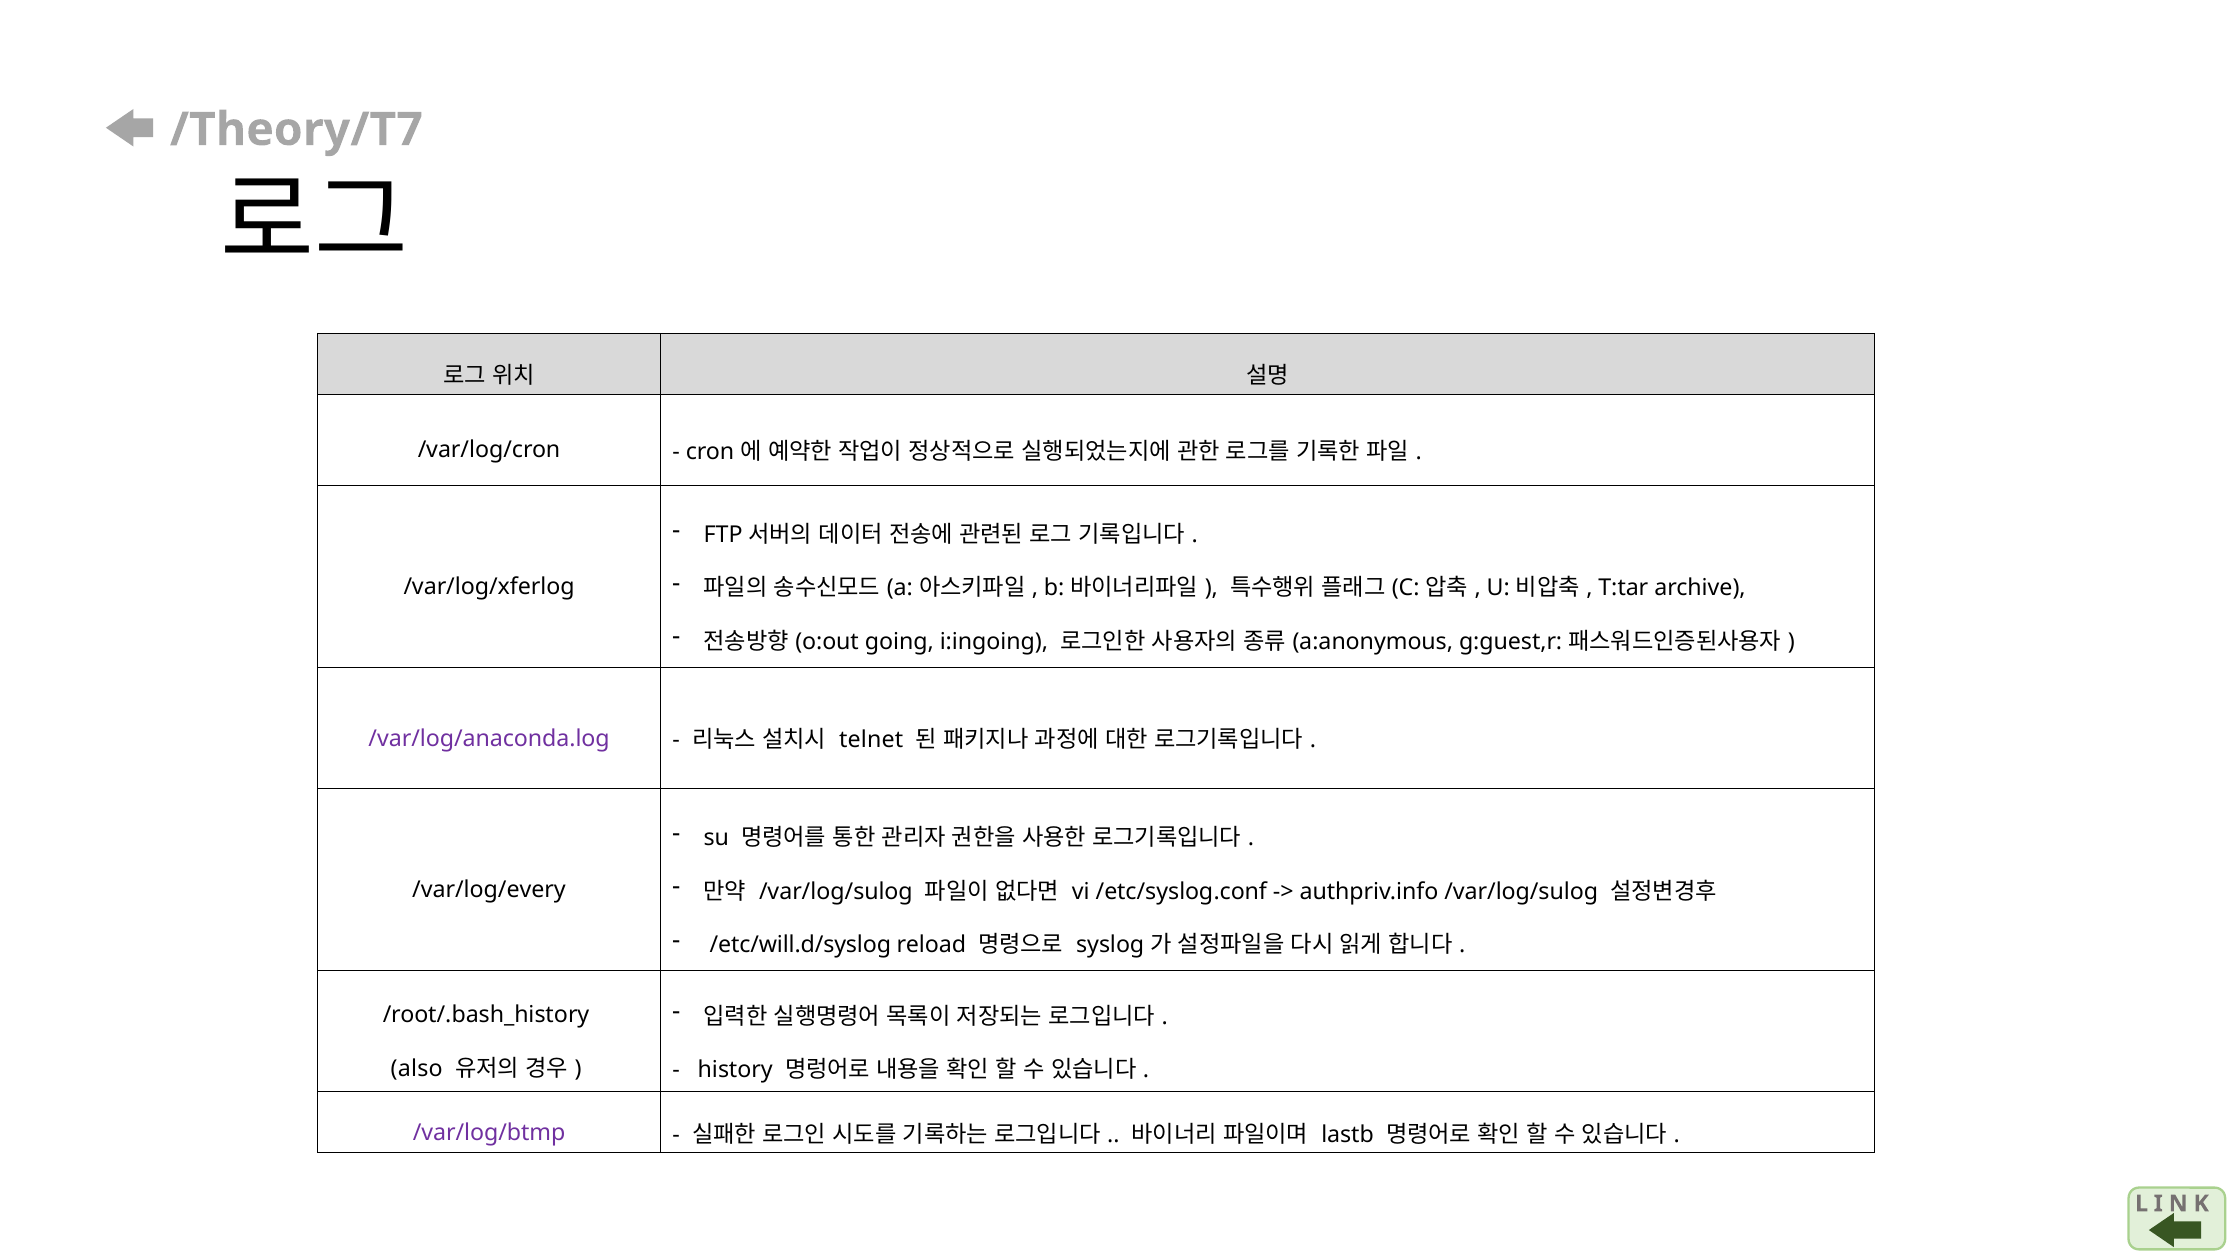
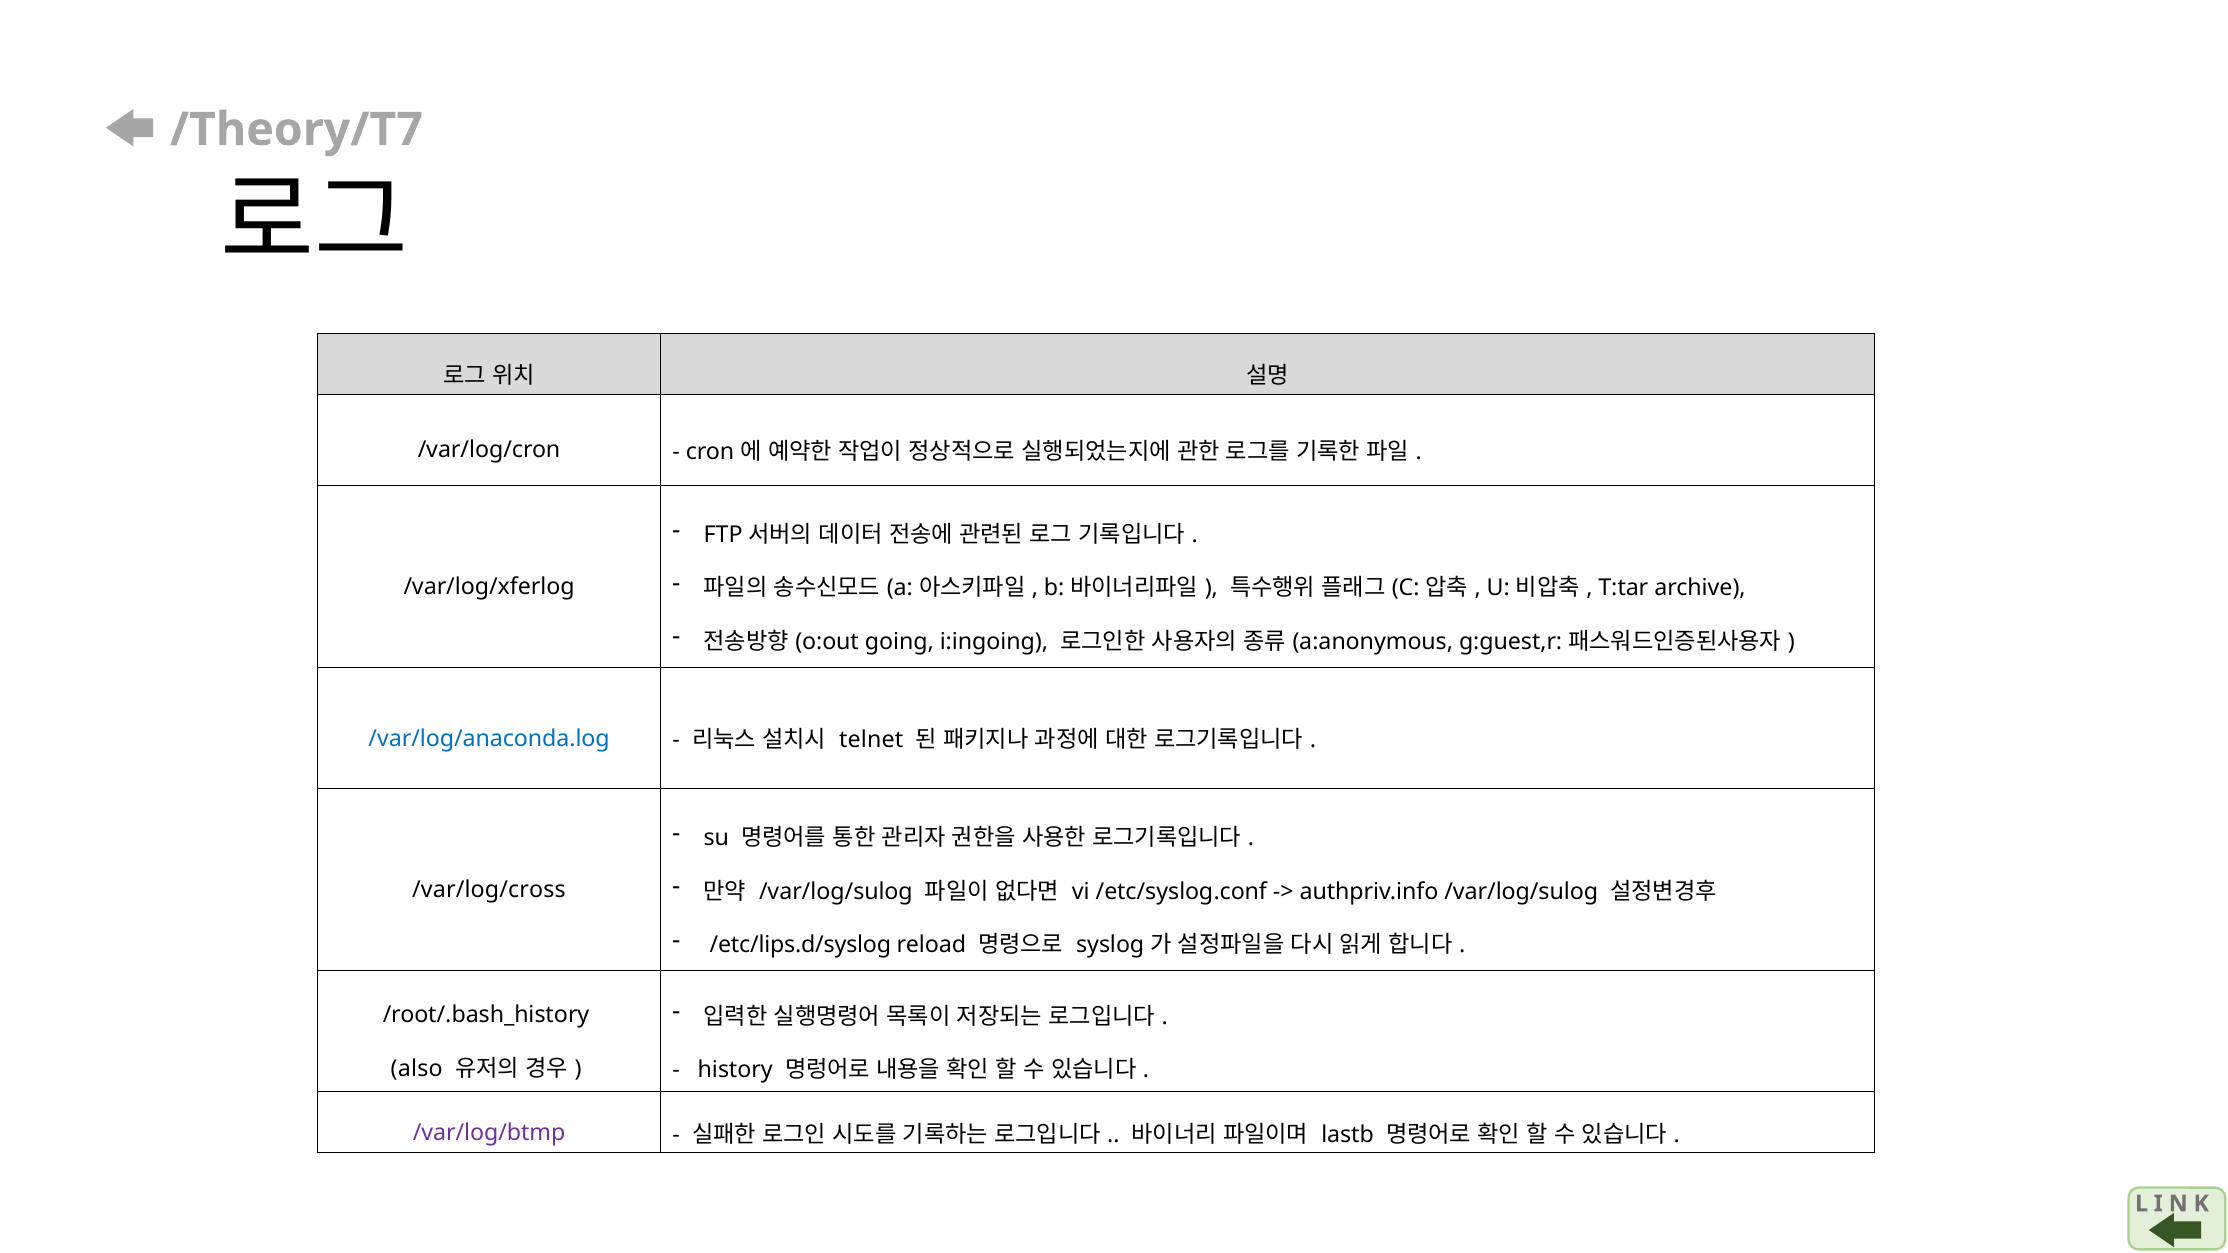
/var/log/anaconda.log colour: purple -> blue
/var/log/every: /var/log/every -> /var/log/cross
/etc/will.d/syslog: /etc/will.d/syslog -> /etc/lips.d/syslog
